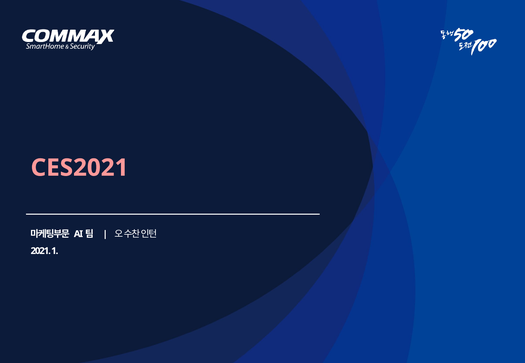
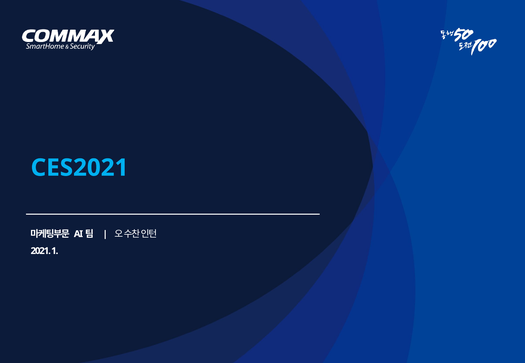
CES2021 colour: pink -> light blue
